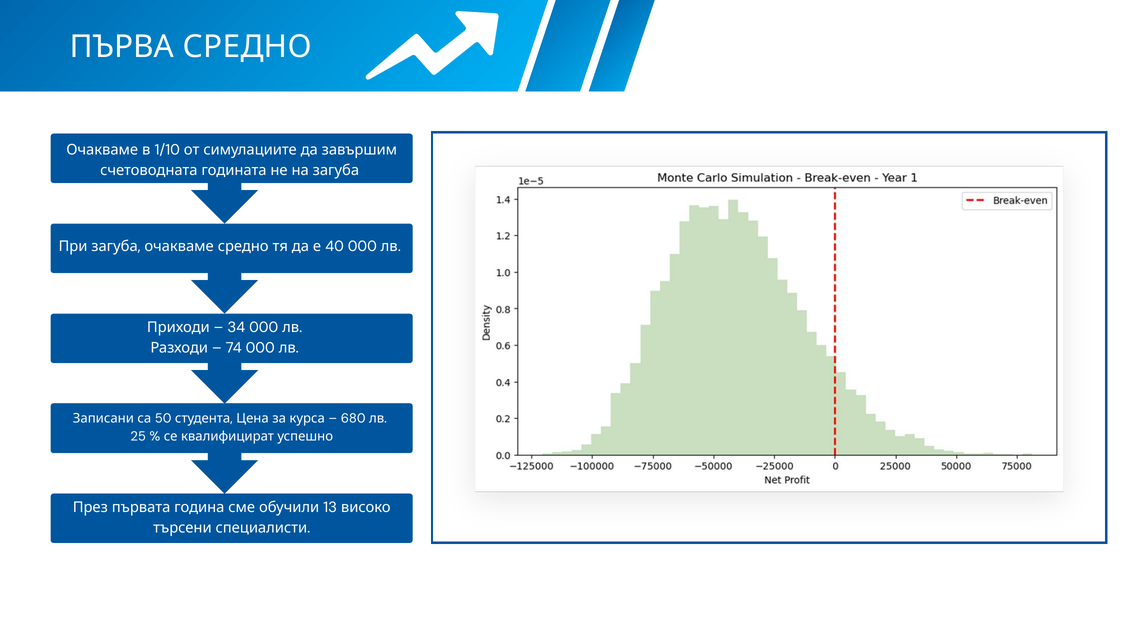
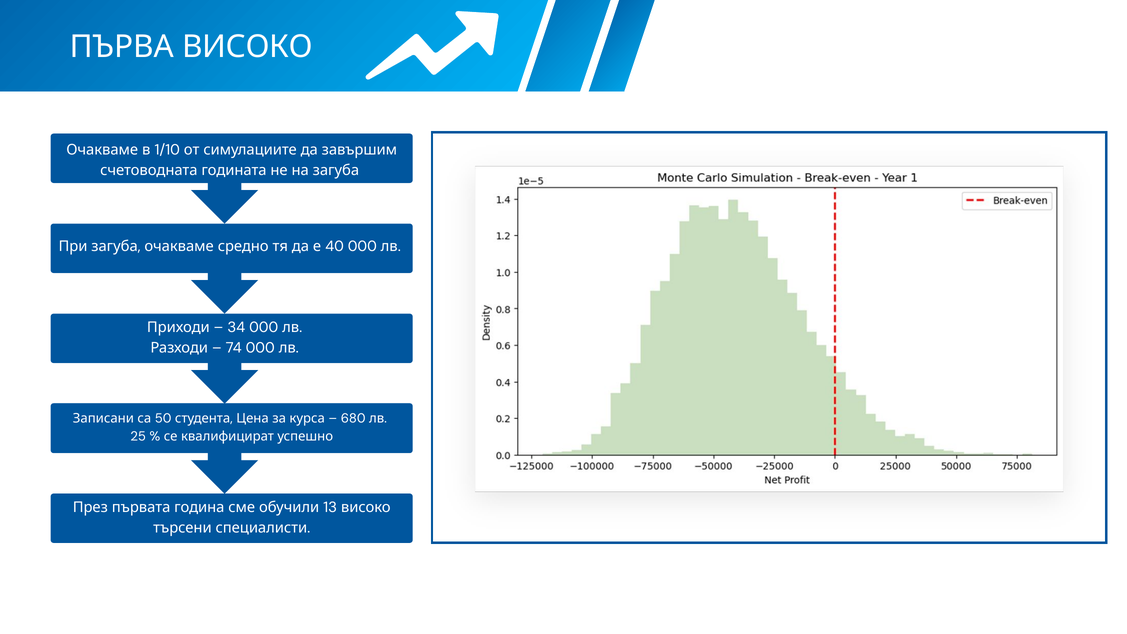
ПЪРВА СРЕДНО: СРЕДНО -> ВИСОКО
